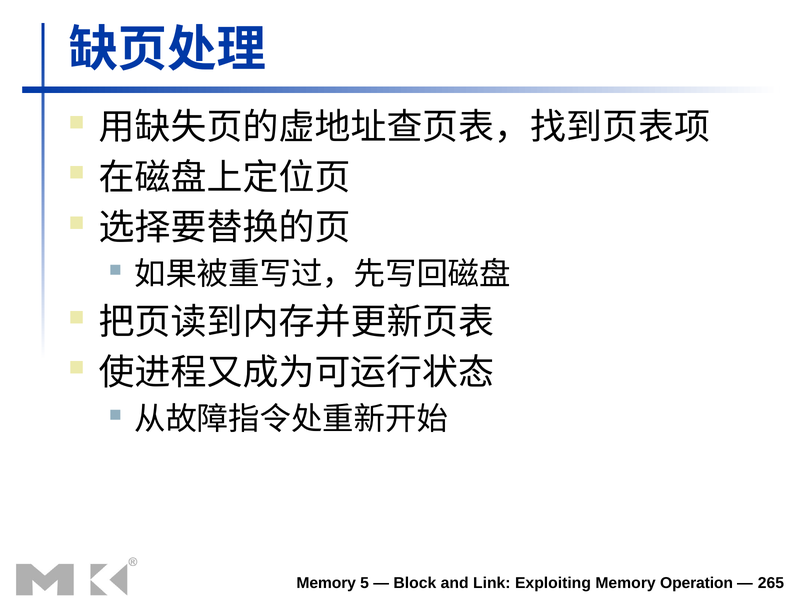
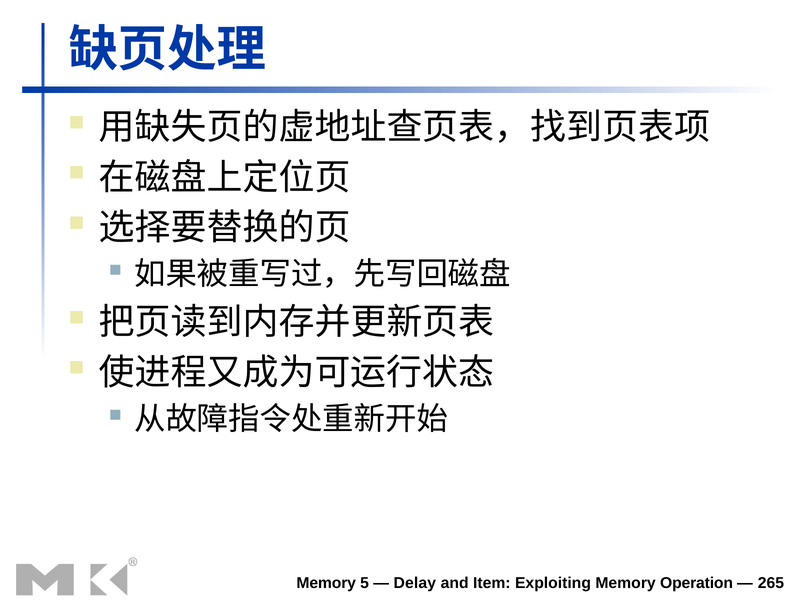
Block: Block -> Delay
Link: Link -> Item
